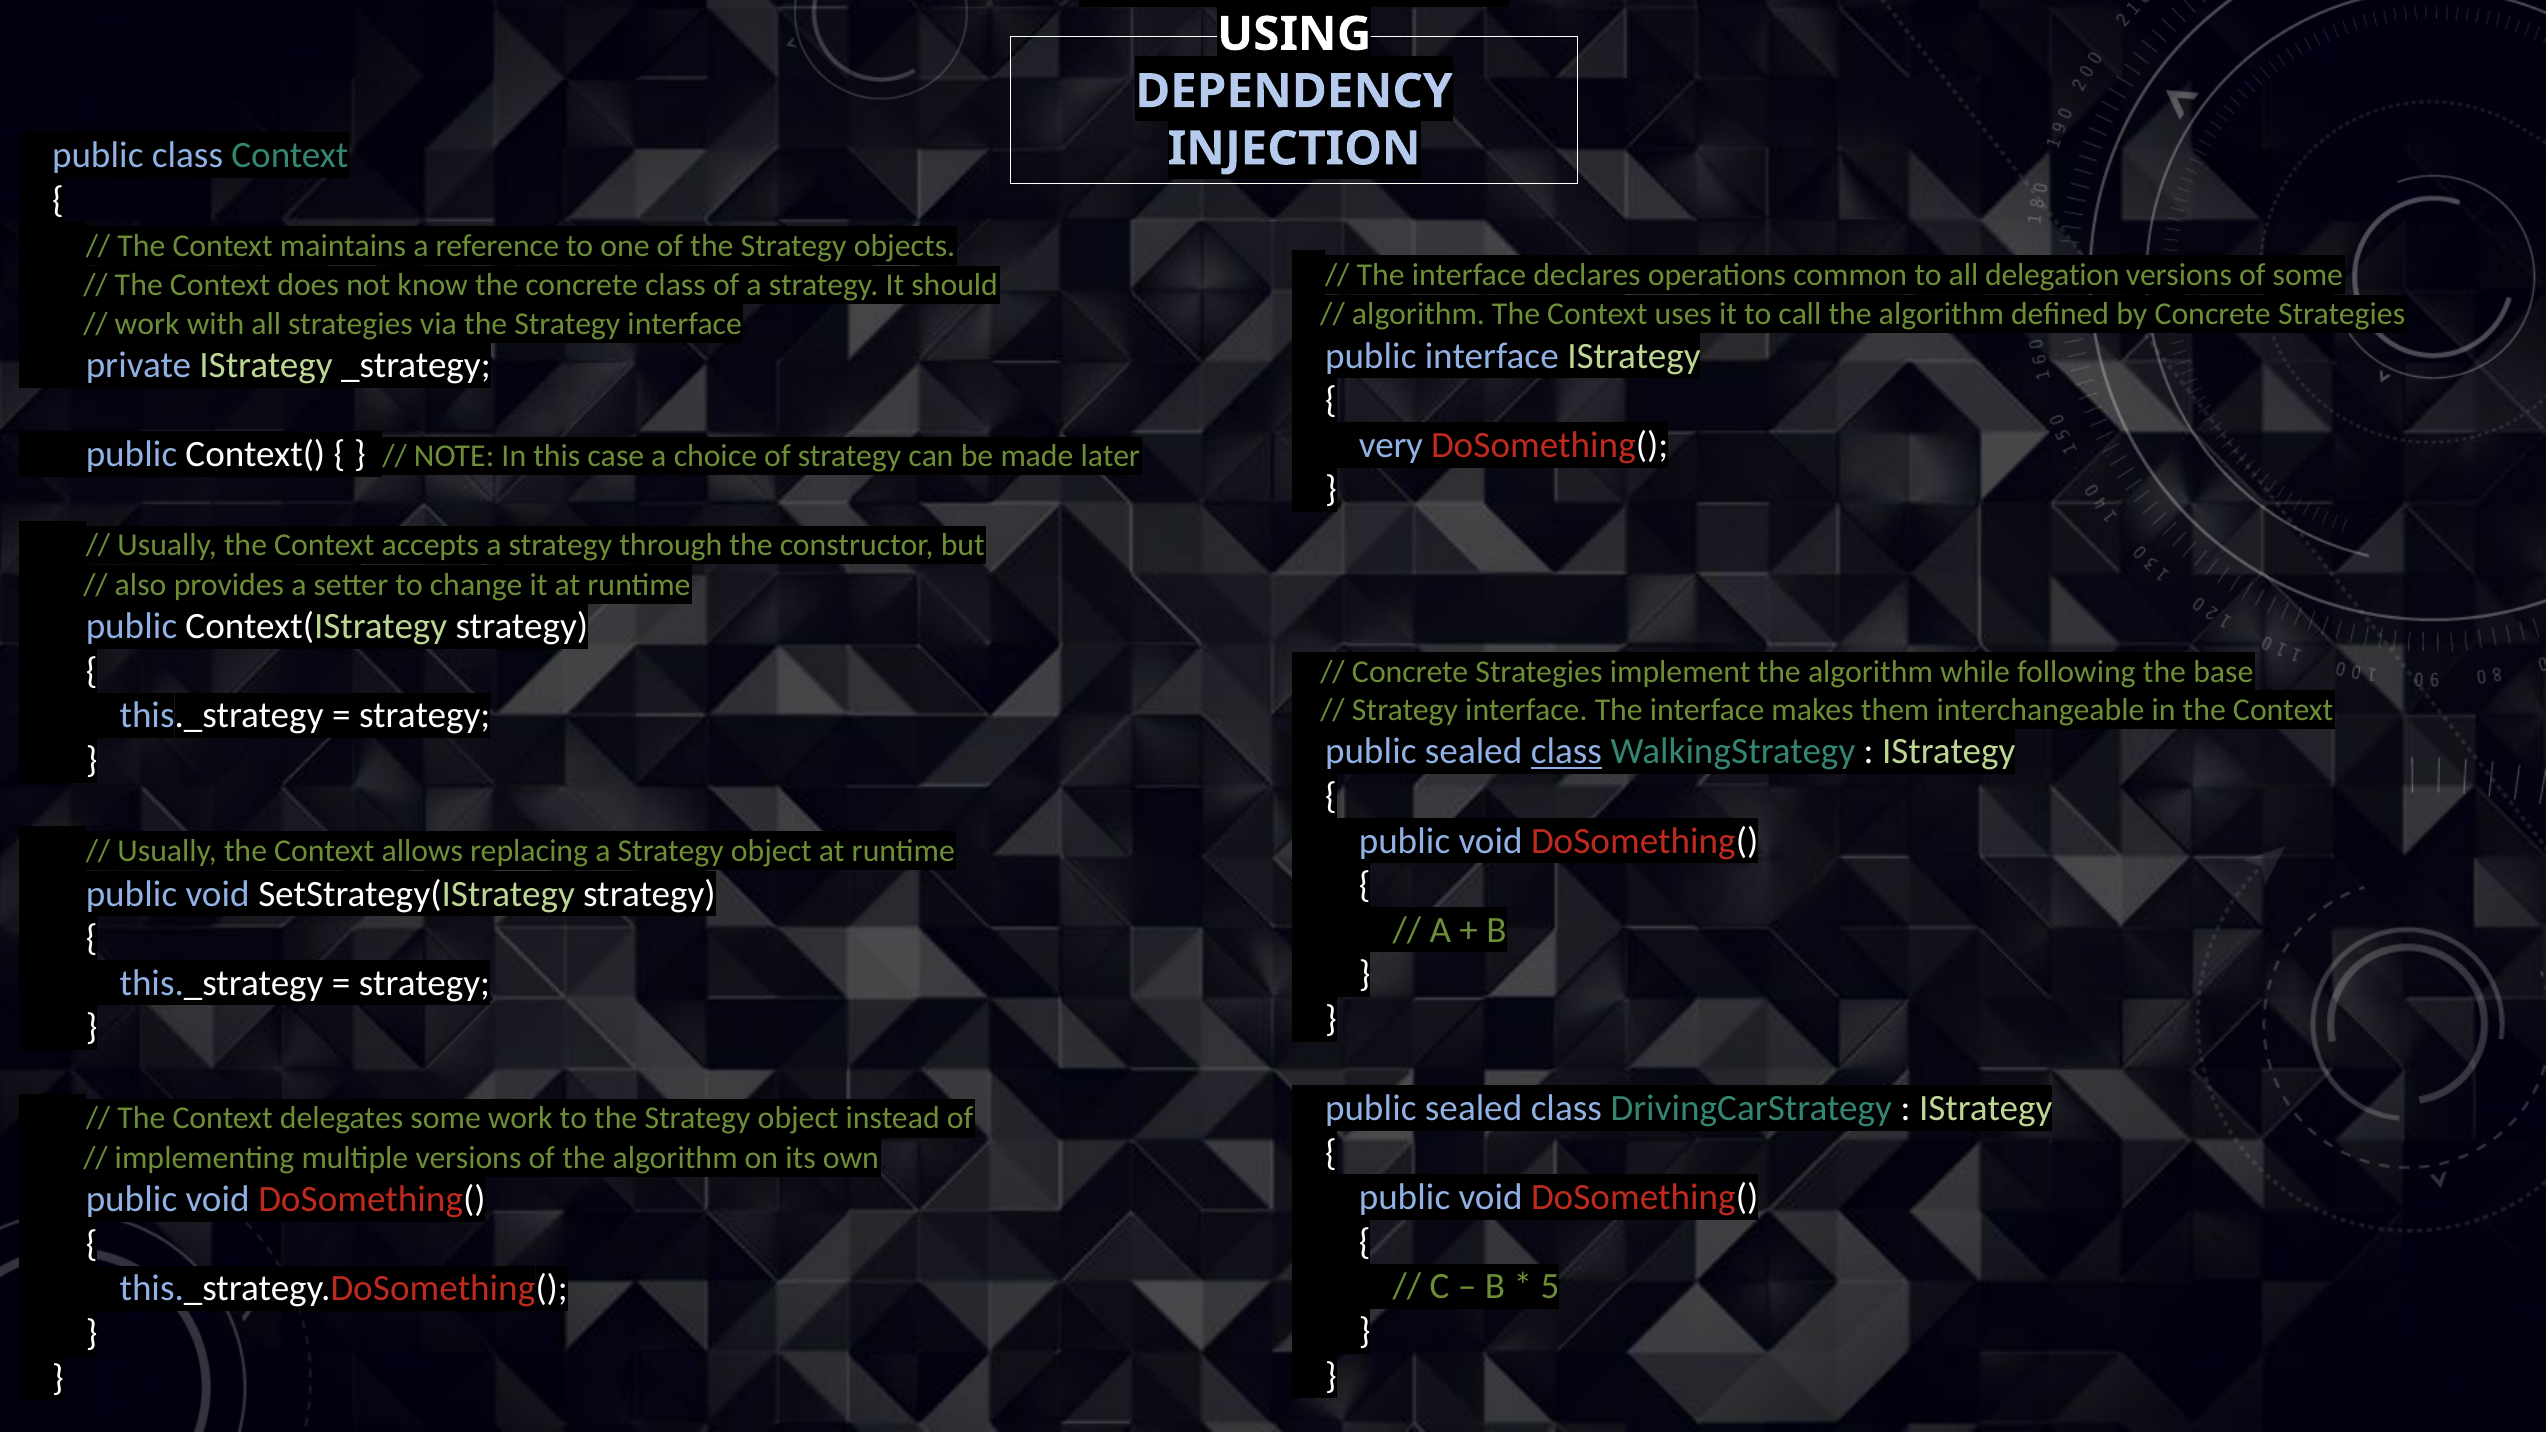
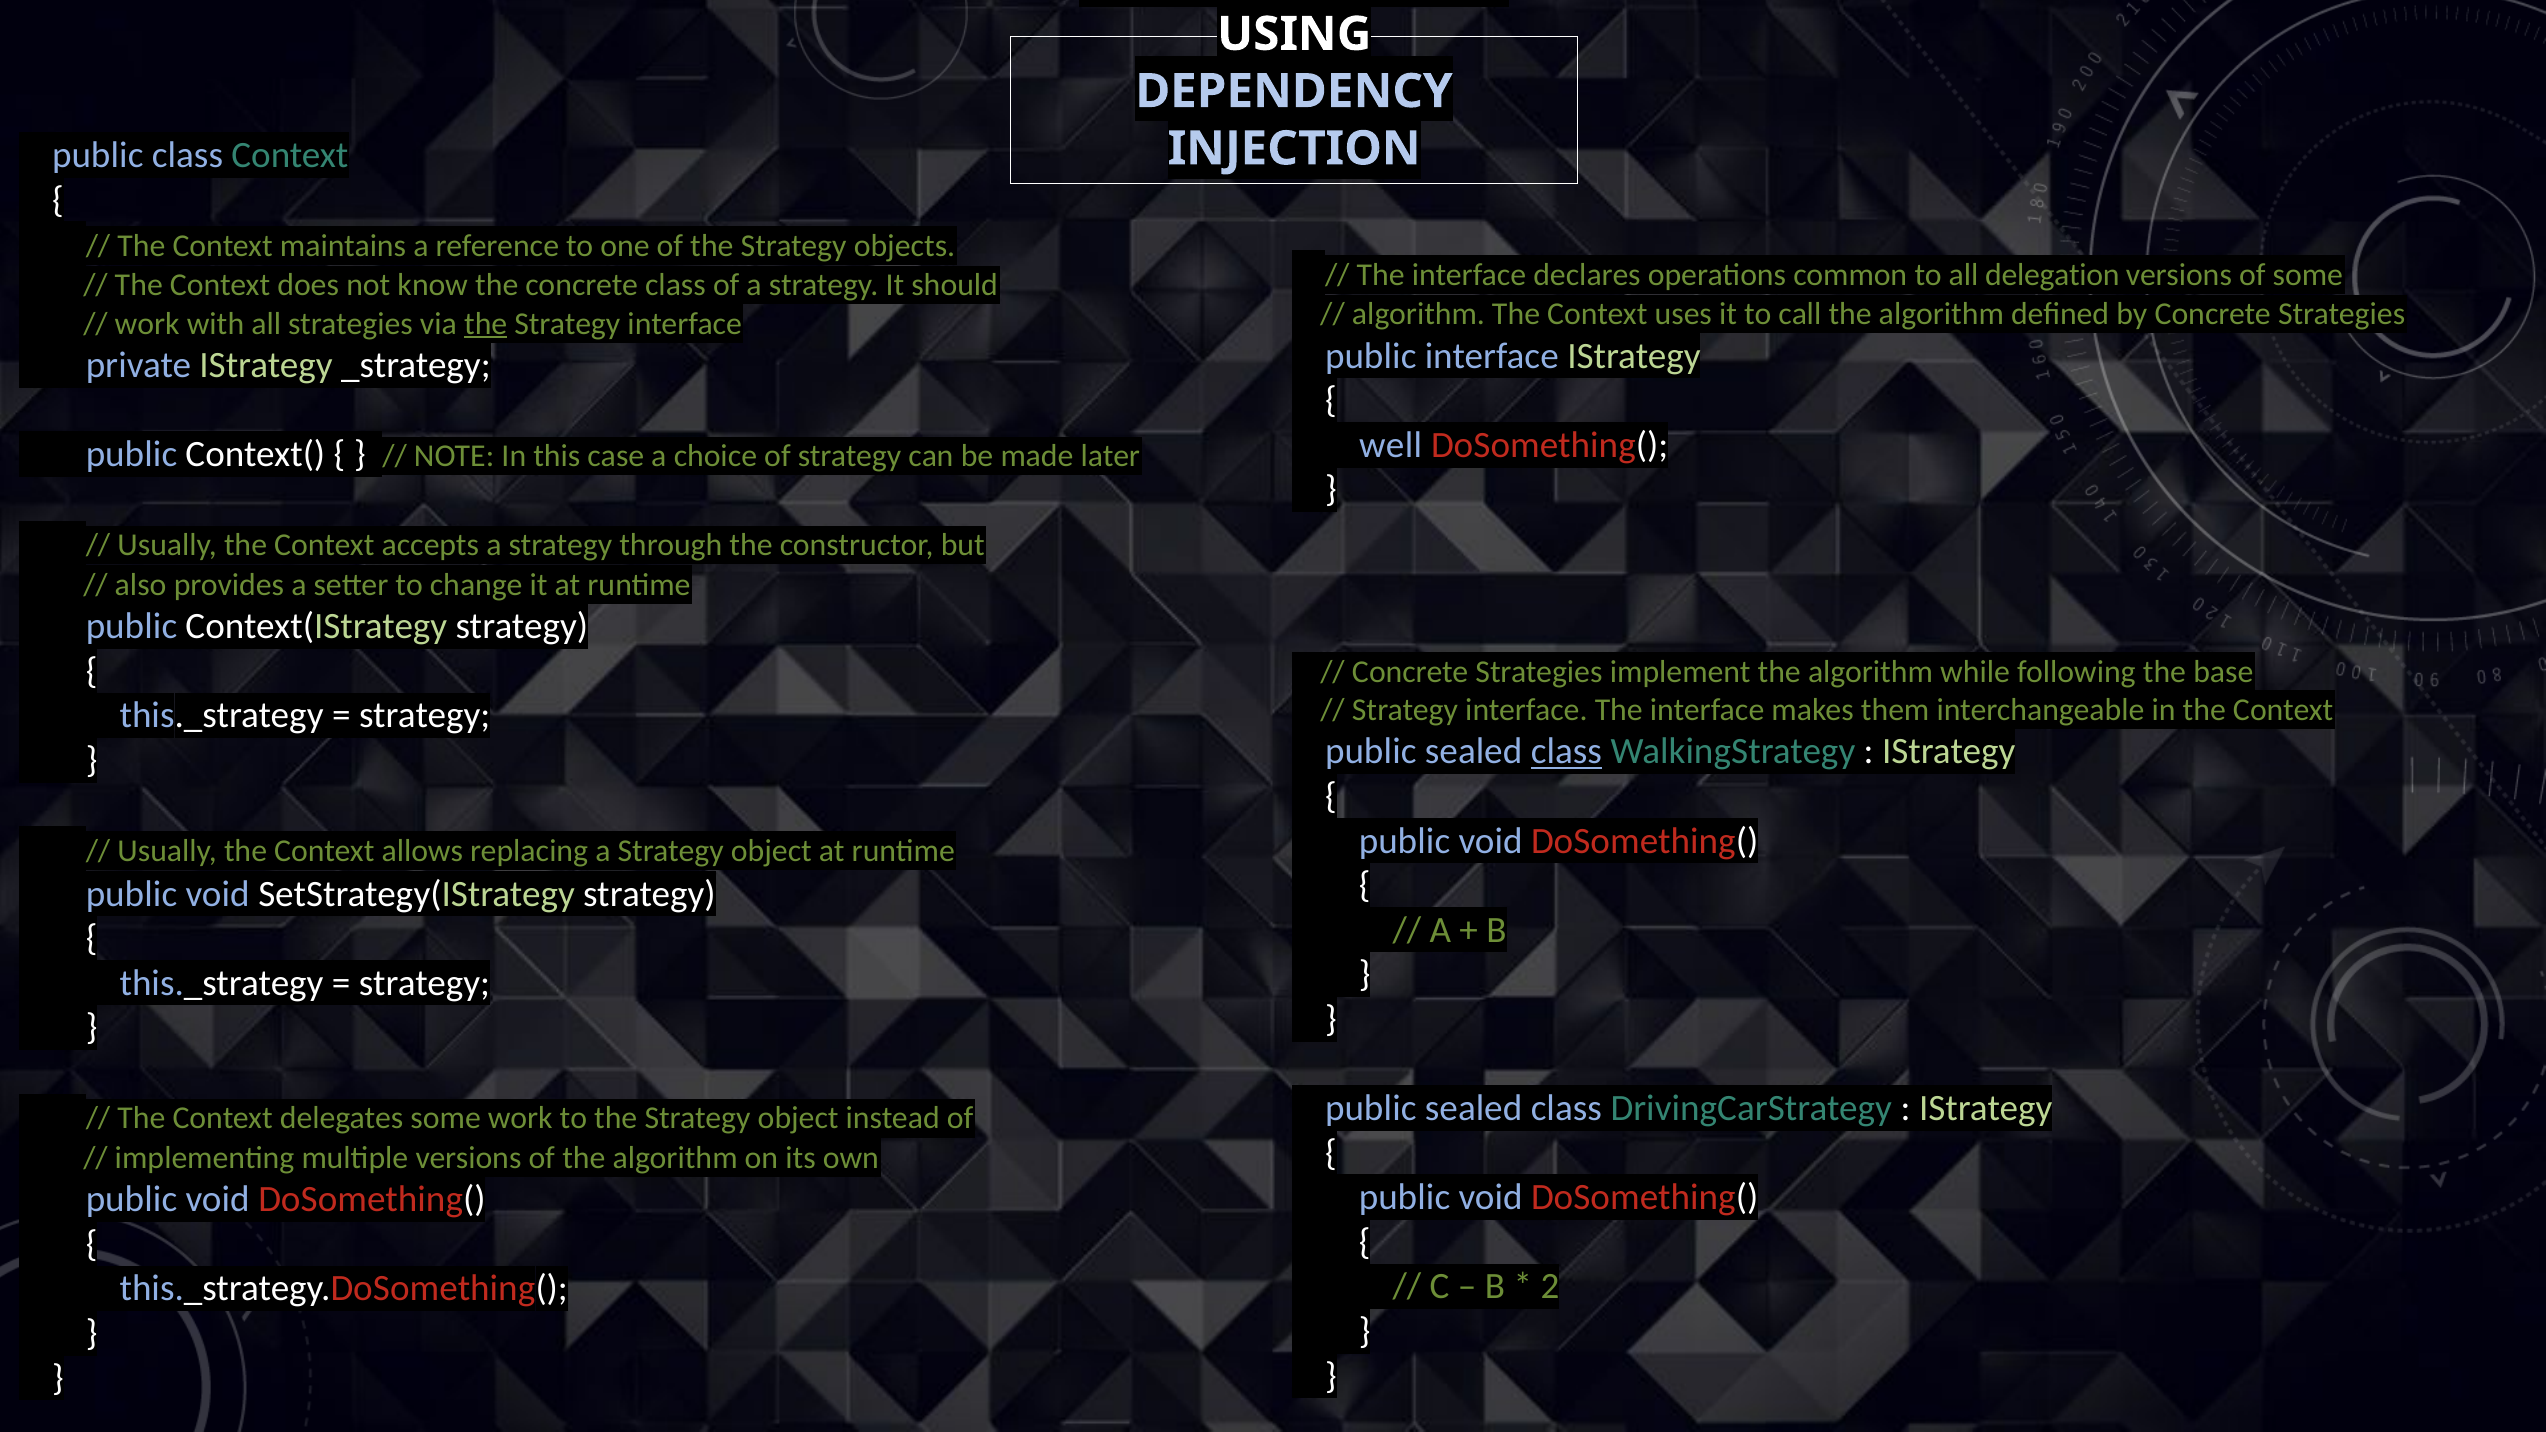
the at (486, 324) underline: none -> present
very: very -> well
5: 5 -> 2
